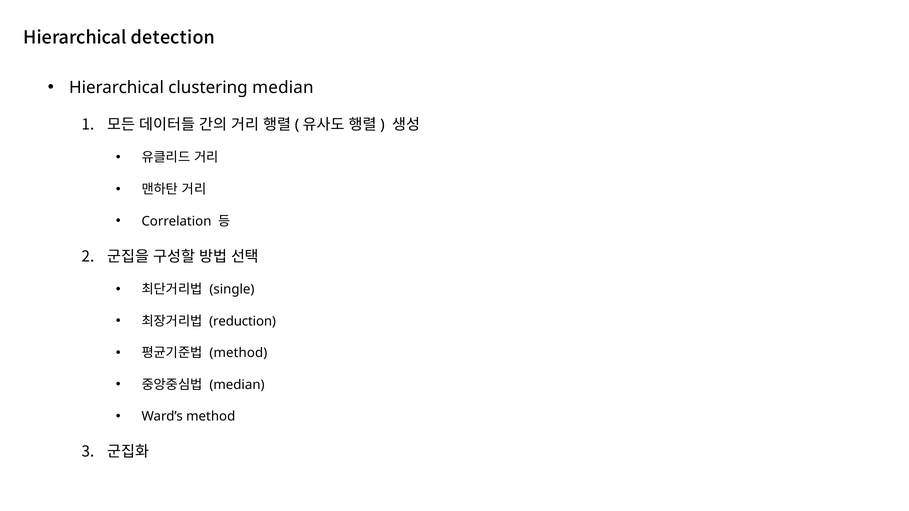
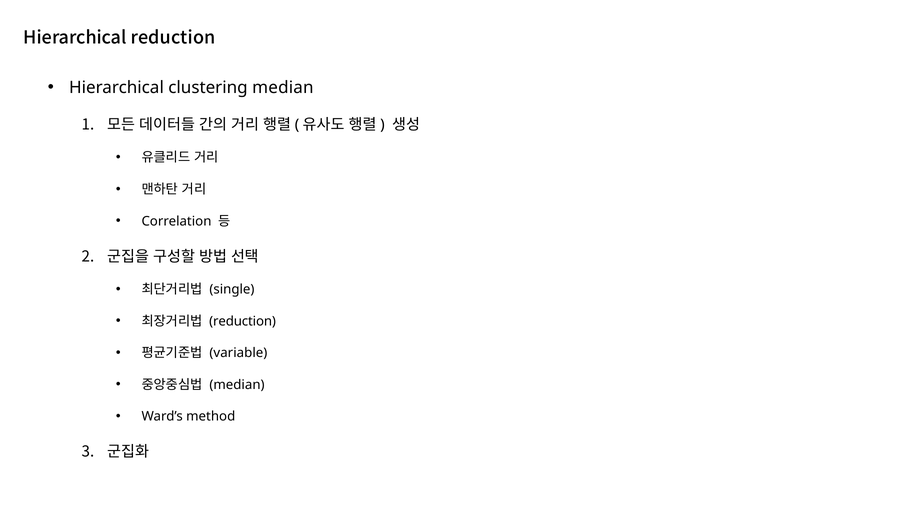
Hierarchical detection: detection -> reduction
method at (238, 353): method -> variable
